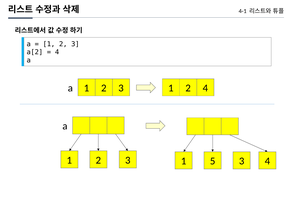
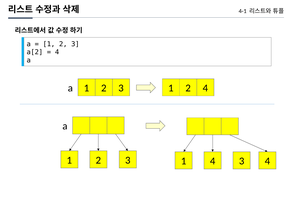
1 5: 5 -> 4
